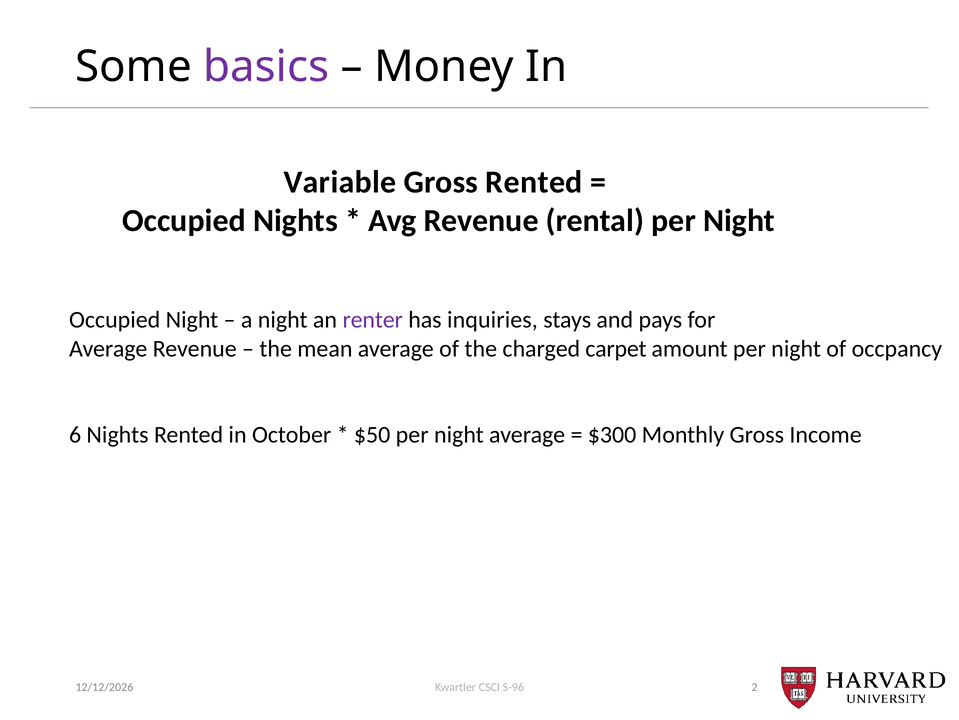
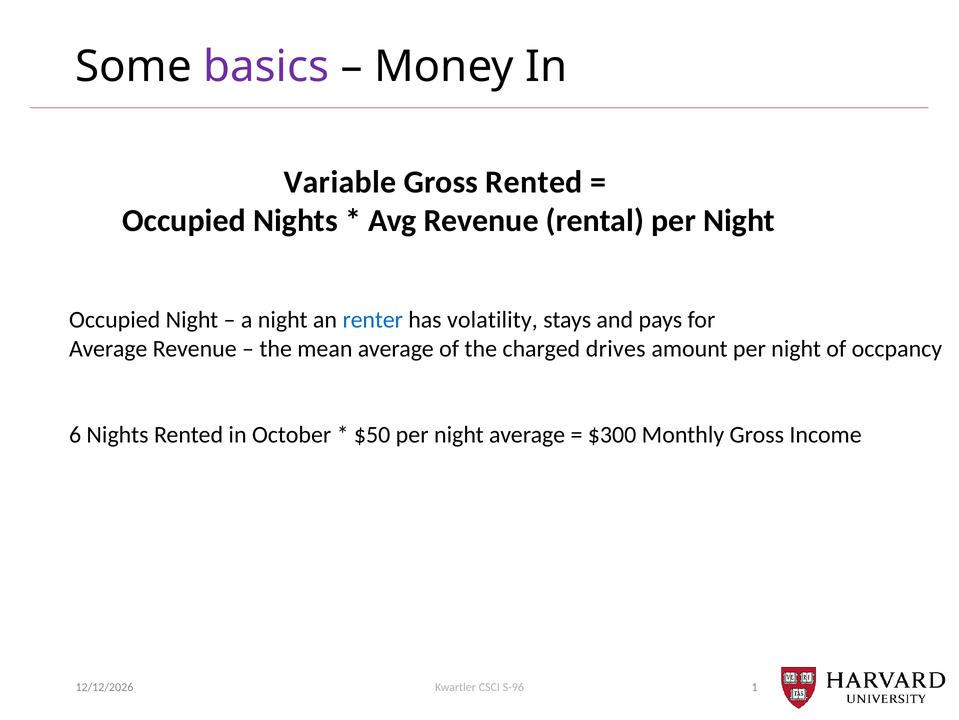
renter colour: purple -> blue
inquiries: inquiries -> volatility
carpet: carpet -> drives
2: 2 -> 1
